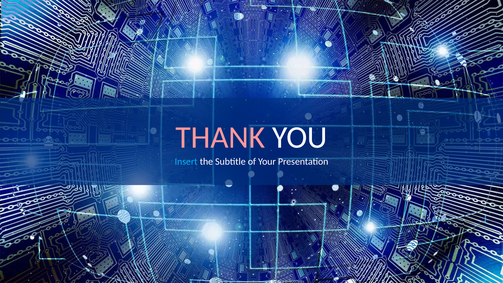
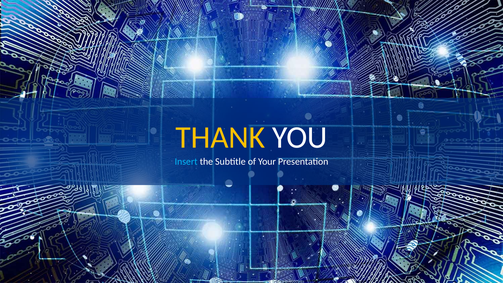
THANK colour: pink -> yellow
